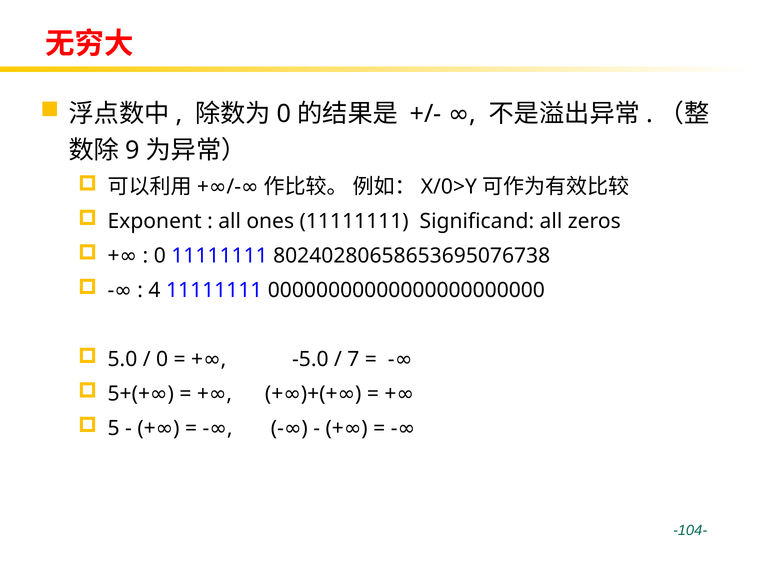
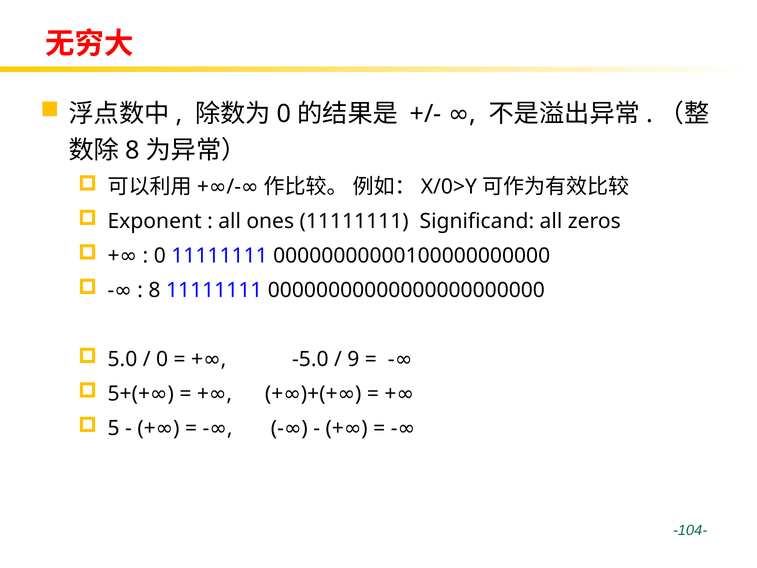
9 at (132, 150): 9 -> 8
80240280658653695076738: 80240280658653695076738 -> 00000000000100000000000
4 at (154, 290): 4 -> 8
7: 7 -> 9
